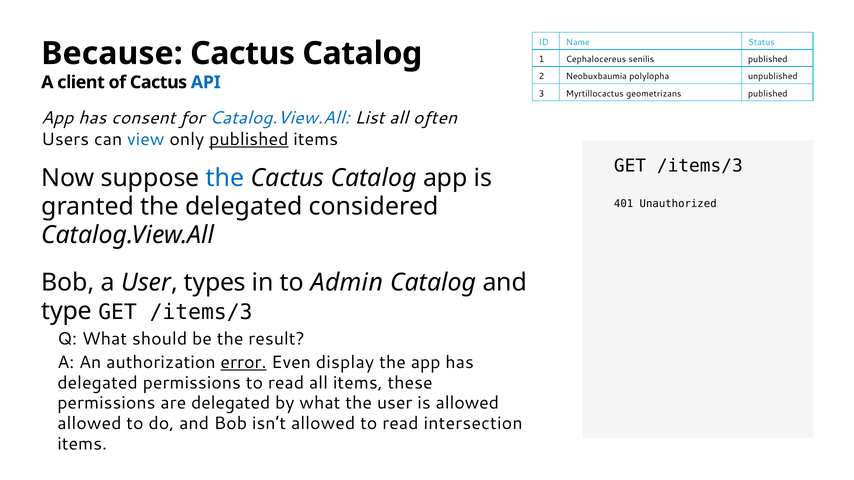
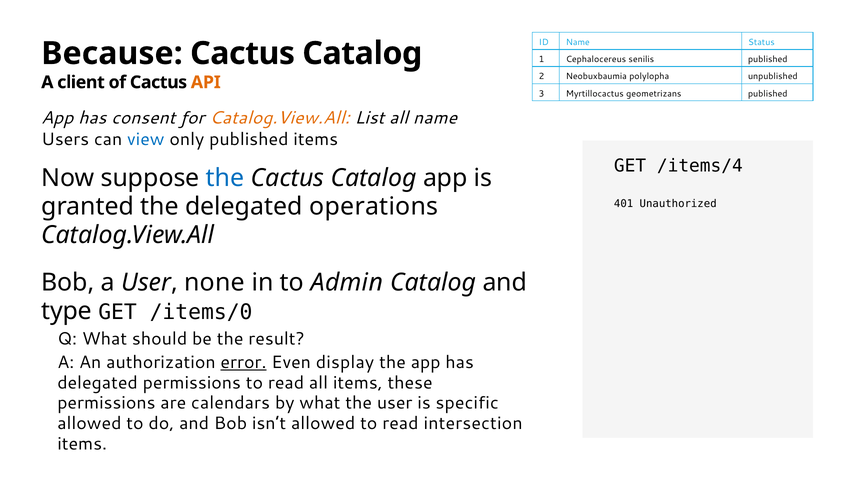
API colour: blue -> orange
Catalog.View.All at (280, 118) colour: blue -> orange
all often: often -> name
published at (249, 139) underline: present -> none
/items/3 at (700, 166): /items/3 -> /items/4
considered: considered -> operations
types: types -> none
/items/3 at (201, 312): /items/3 -> /items/0
are delegated: delegated -> calendars
is allowed: allowed -> specific
